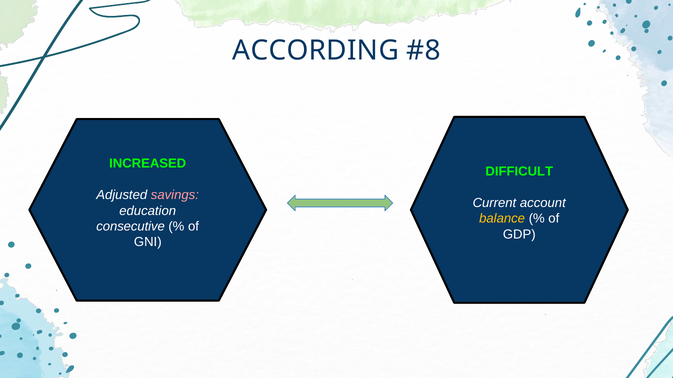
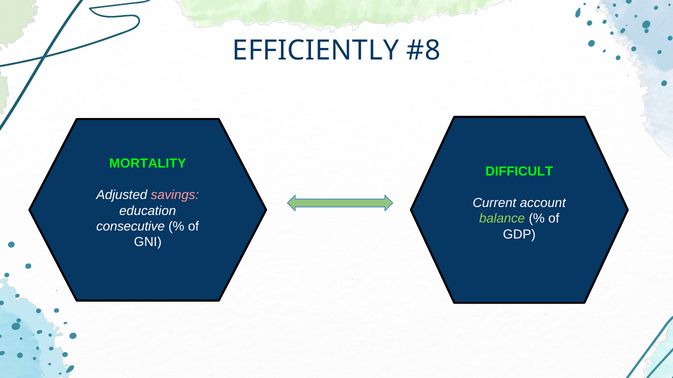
ACCORDING: ACCORDING -> EFFICIENTLY
INCREASED: INCREASED -> MORTALITY
balance colour: yellow -> light green
